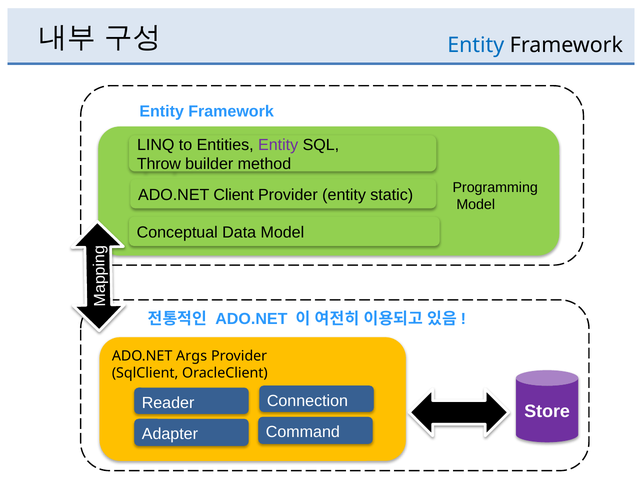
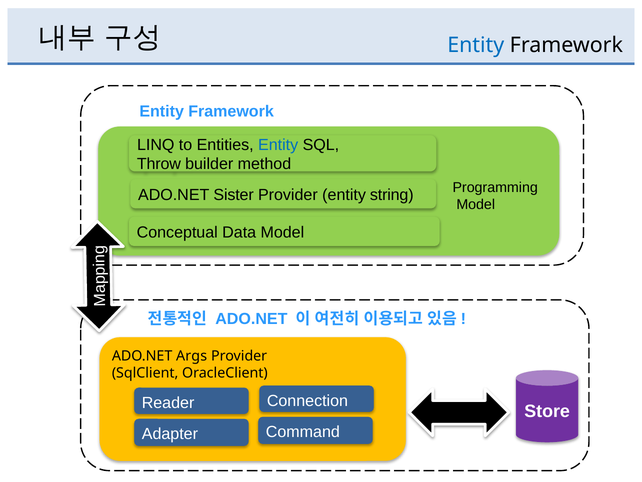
Entity at (278, 145) colour: purple -> blue
Client: Client -> Sister
static: static -> string
